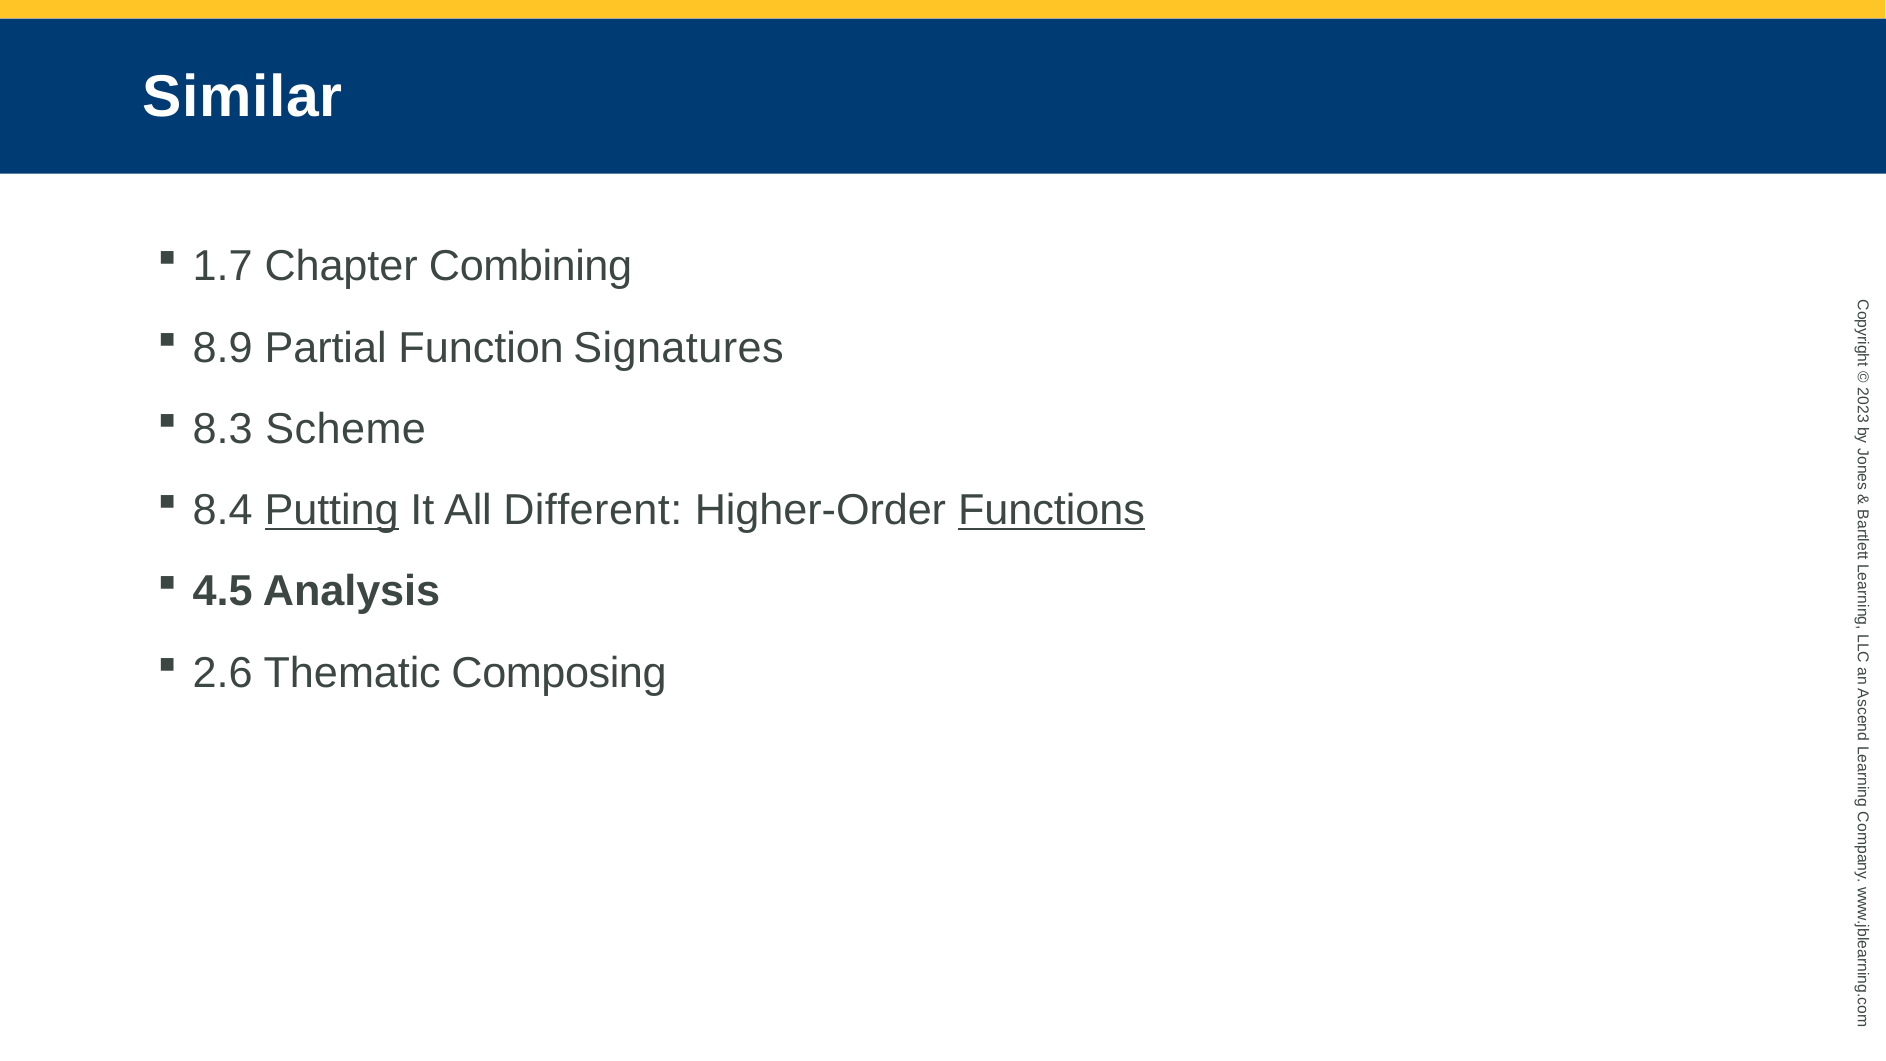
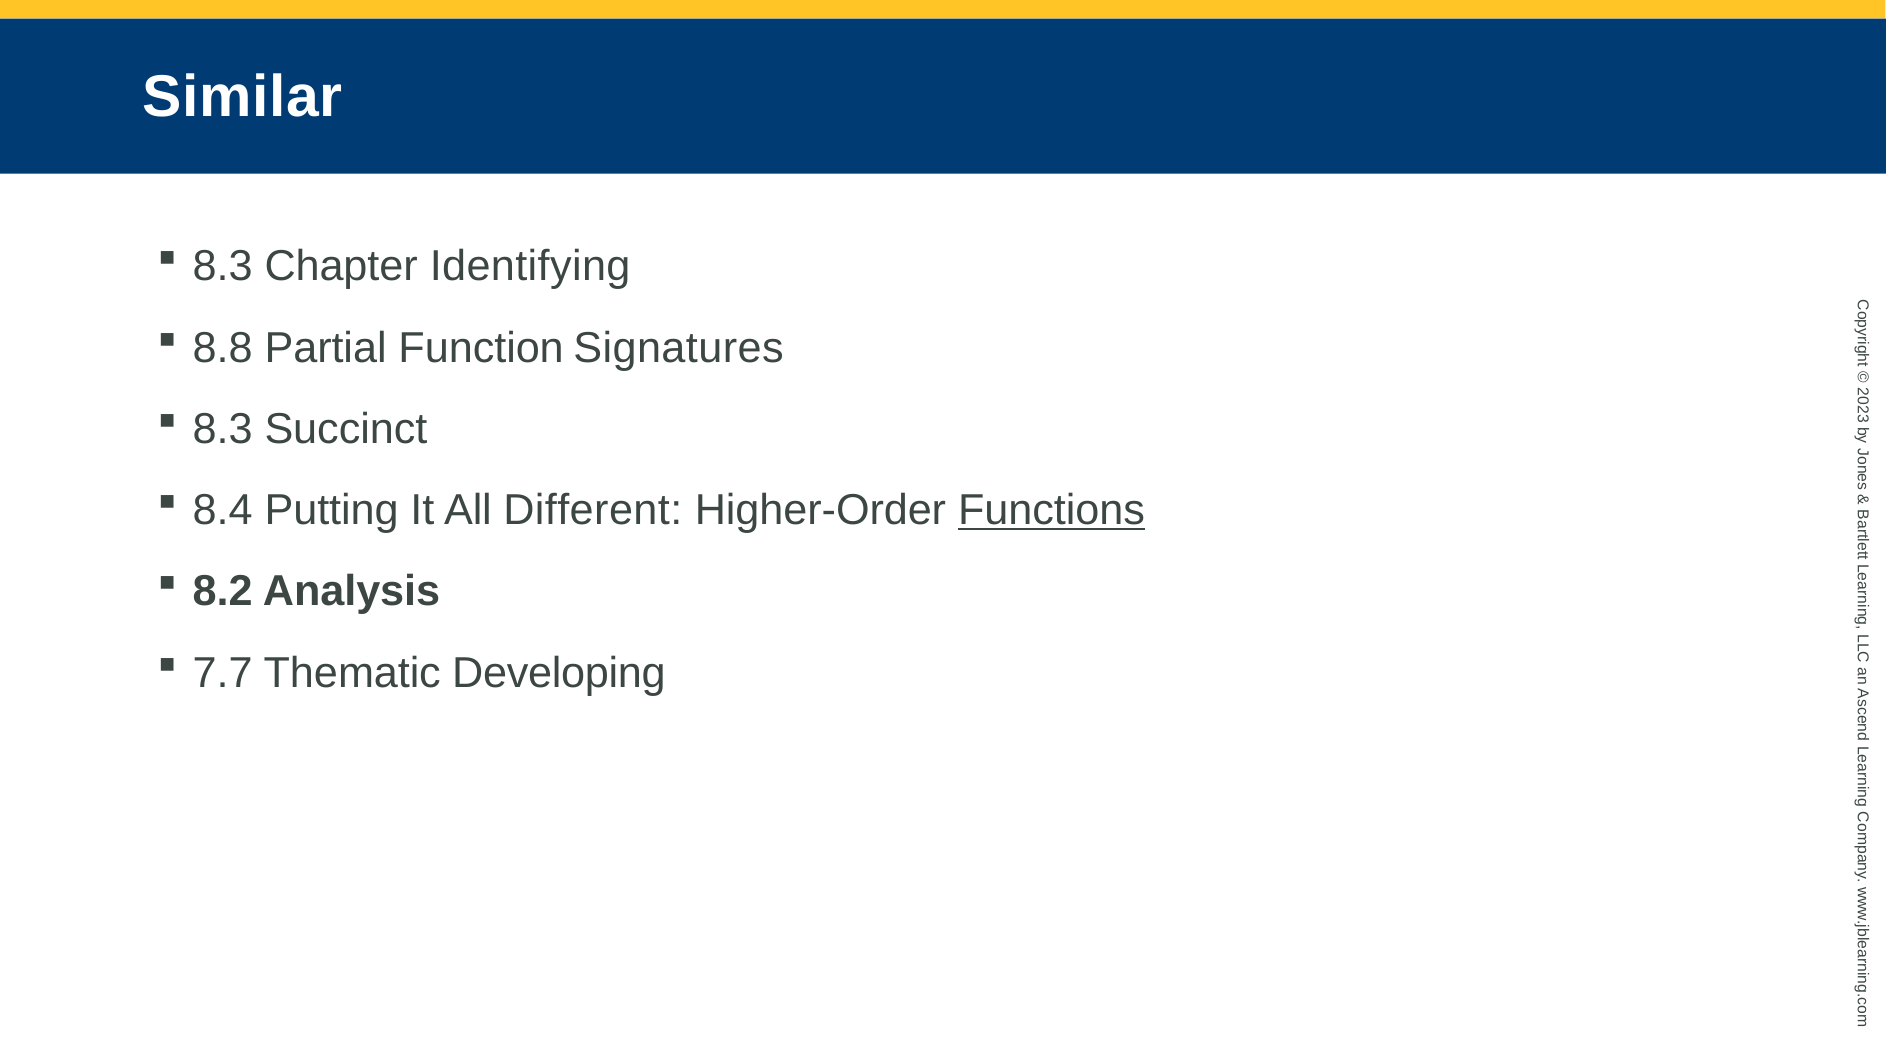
1.7 at (223, 267): 1.7 -> 8.3
Combining: Combining -> Identifying
8.9: 8.9 -> 8.8
Scheme: Scheme -> Succinct
Putting underline: present -> none
4.5: 4.5 -> 8.2
2.6: 2.6 -> 7.7
Composing: Composing -> Developing
